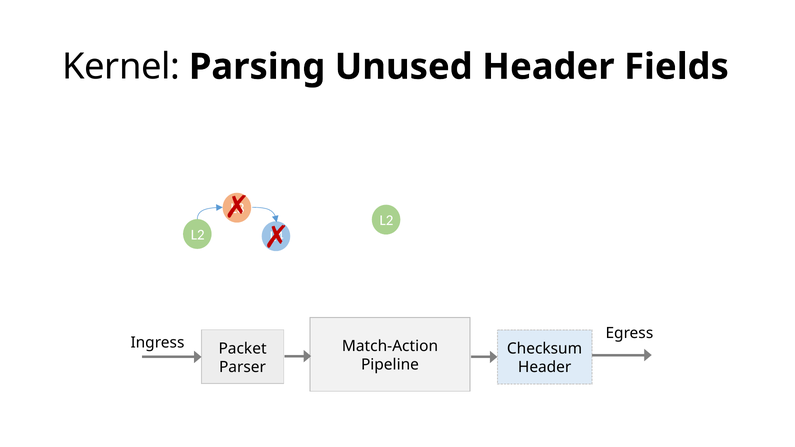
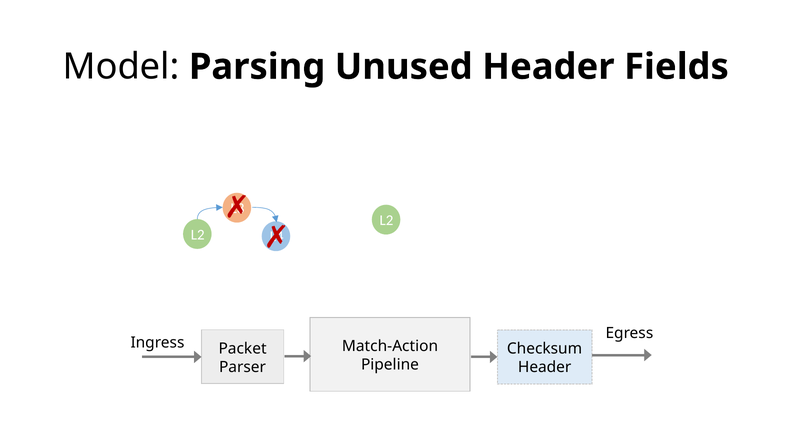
Kernel: Kernel -> Model
